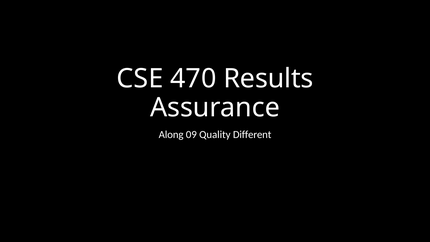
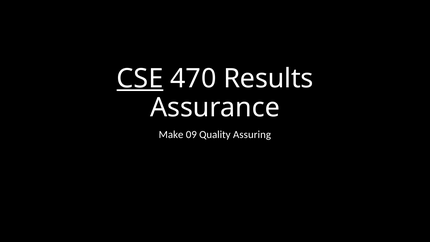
CSE underline: none -> present
Along: Along -> Make
Different: Different -> Assuring
